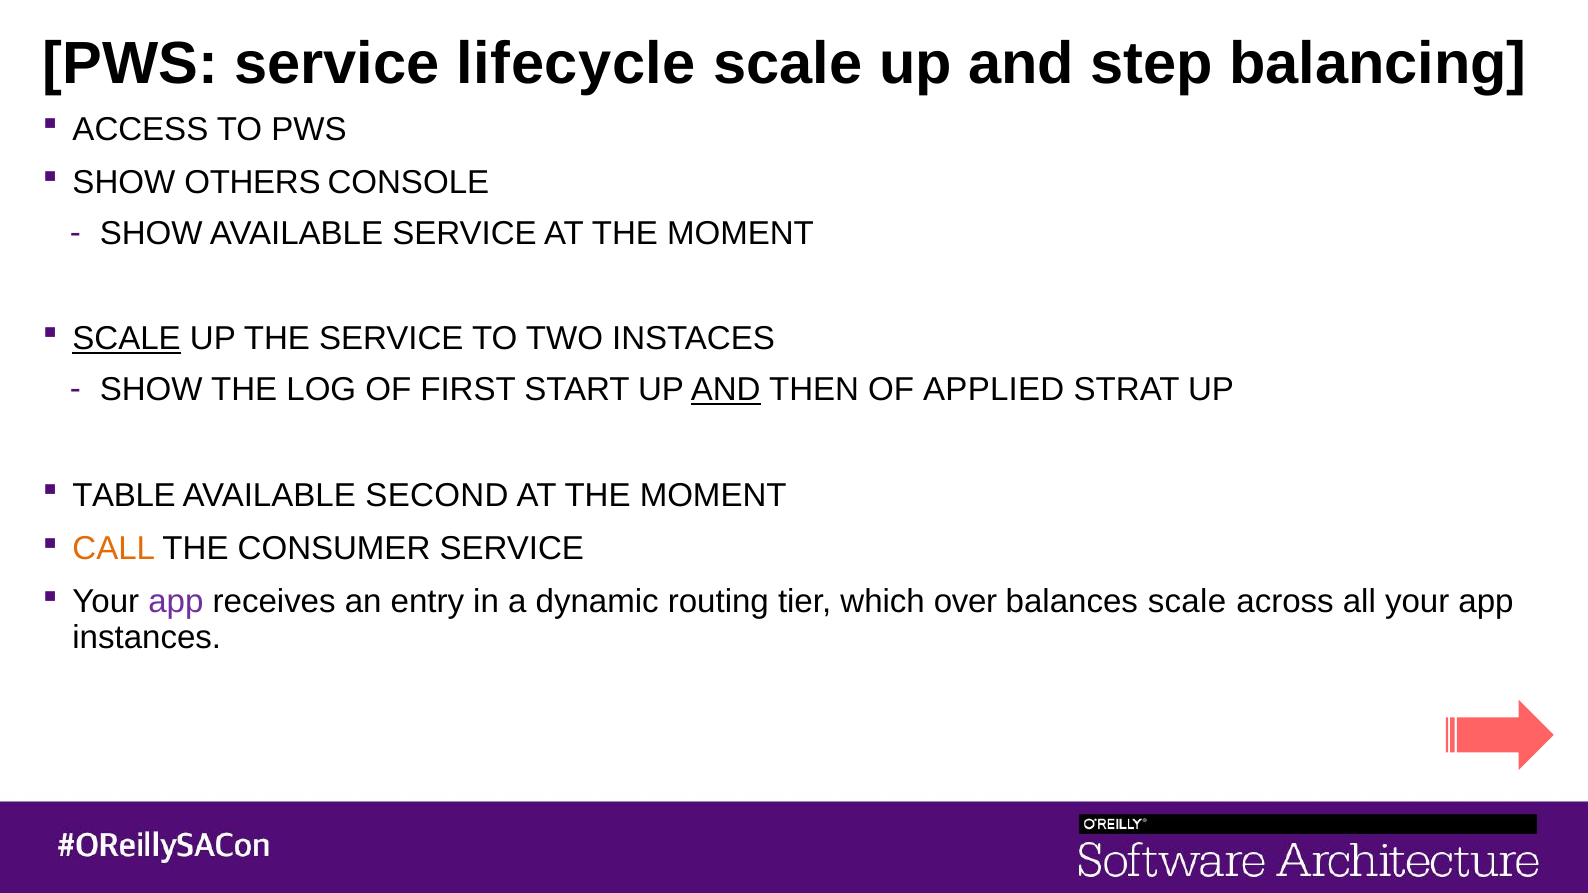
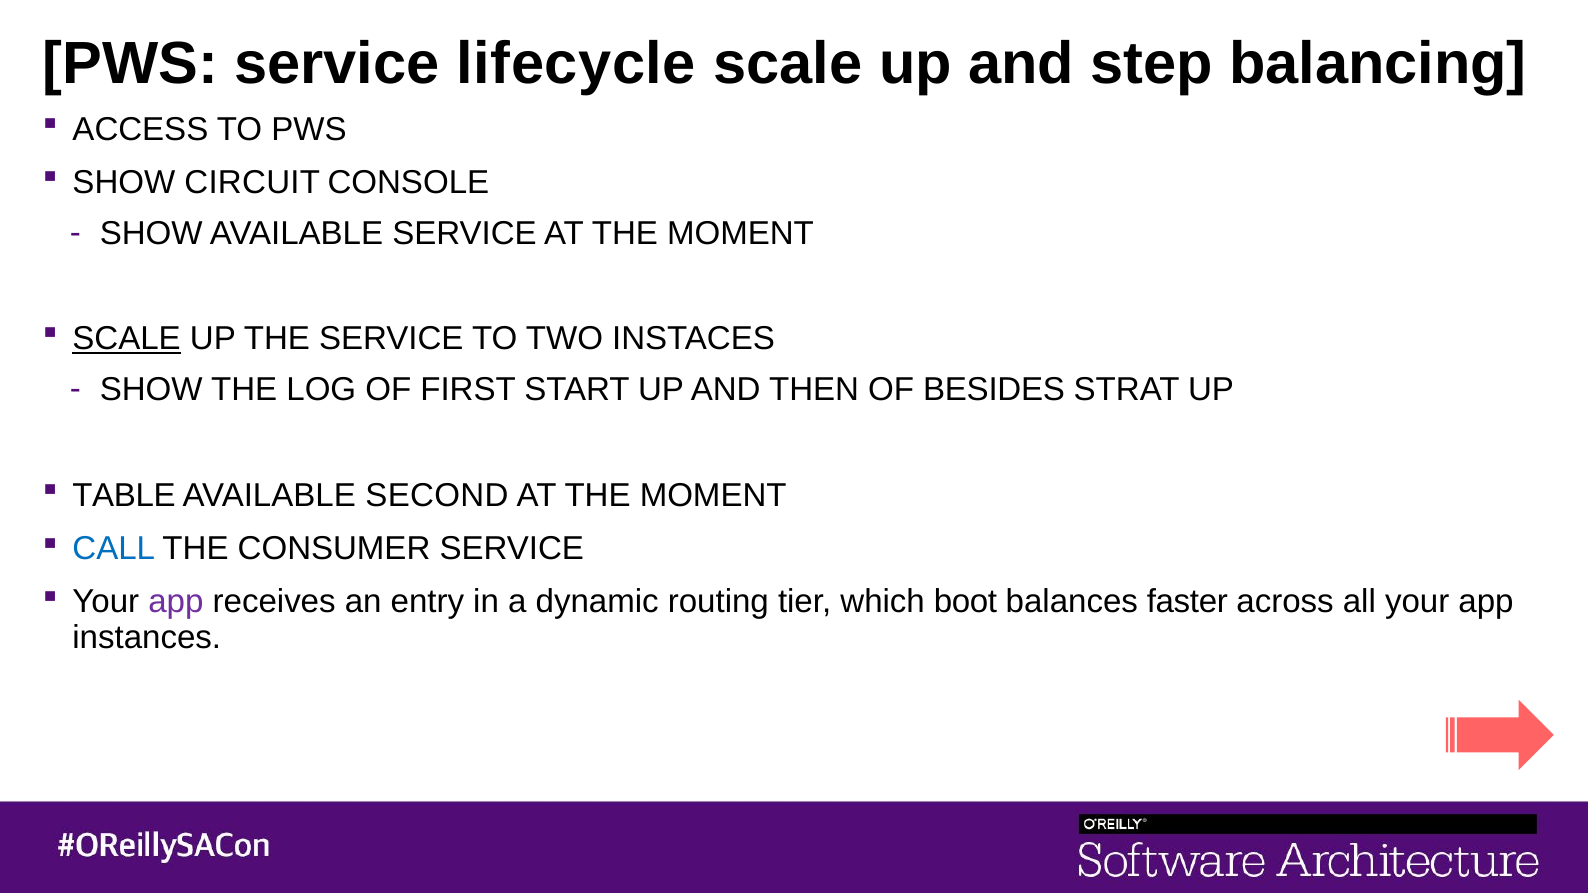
OTHERS: OTHERS -> CIRCUIT
AND at (726, 390) underline: present -> none
APPLIED: APPLIED -> BESIDES
CALL colour: orange -> blue
over: over -> boot
balances scale: scale -> faster
